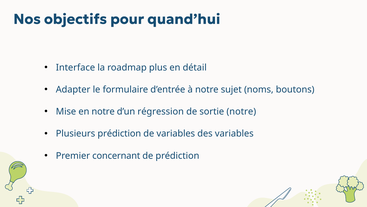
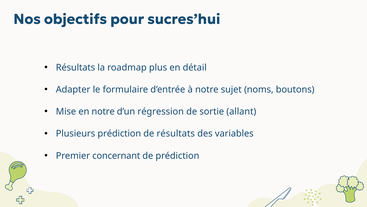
quand’hui: quand’hui -> sucres’hui
Interface at (75, 67): Interface -> Résultats
sortie notre: notre -> allant
de variables: variables -> résultats
